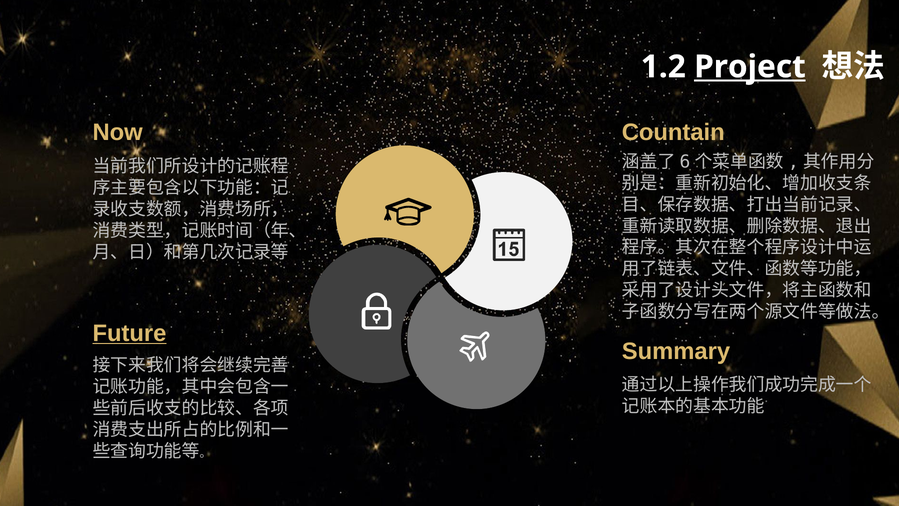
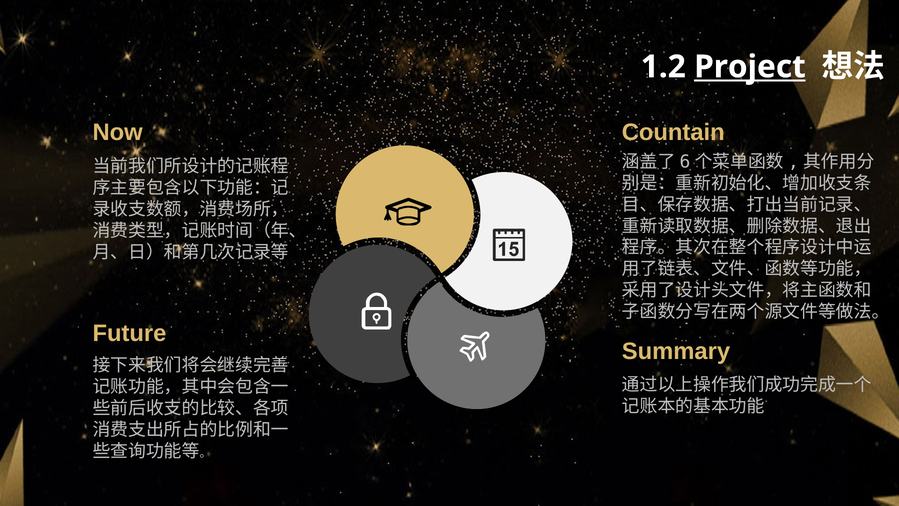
Future underline: present -> none
